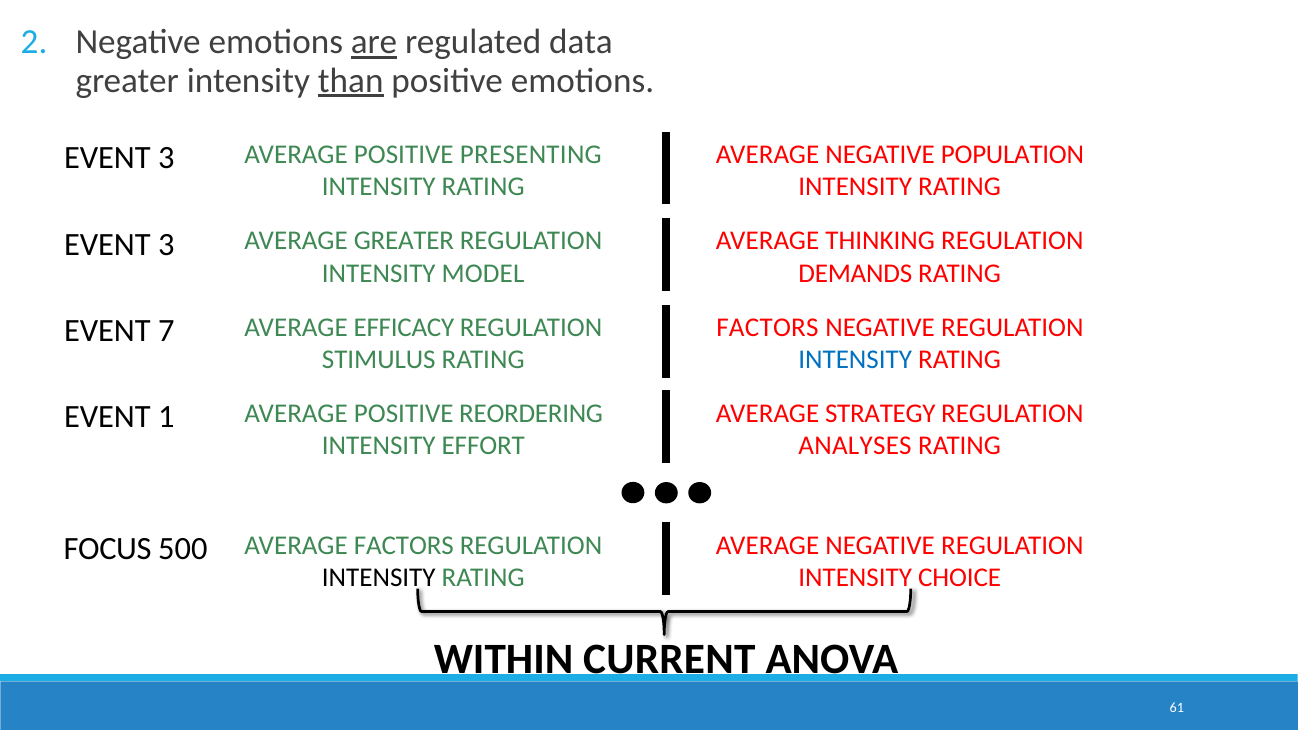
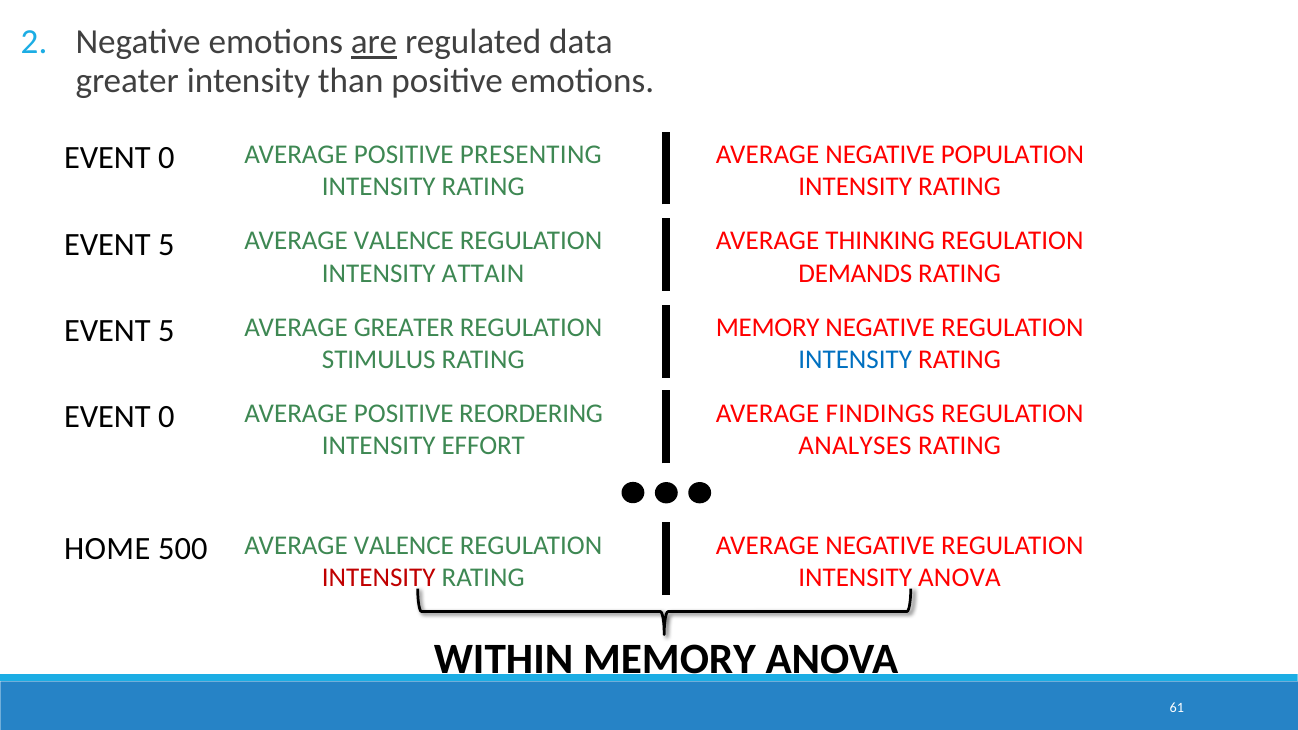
than underline: present -> none
3 at (166, 158): 3 -> 0
3 at (166, 245): 3 -> 5
GREATER at (404, 241): GREATER -> VALENCE
MODEL: MODEL -> ATTAIN
FACTORS at (767, 328): FACTORS -> MEMORY
7 at (166, 331): 7 -> 5
AVERAGE EFFICACY: EFFICACY -> GREATER
STRATEGY: STRATEGY -> FINDINGS
1 at (166, 417): 1 -> 0
FOCUS: FOCUS -> HOME
500 AVERAGE FACTORS: FACTORS -> VALENCE
INTENSITY at (379, 578) colour: black -> red
CHOICE at (960, 578): CHOICE -> ANOVA
WITHIN CURRENT: CURRENT -> MEMORY
